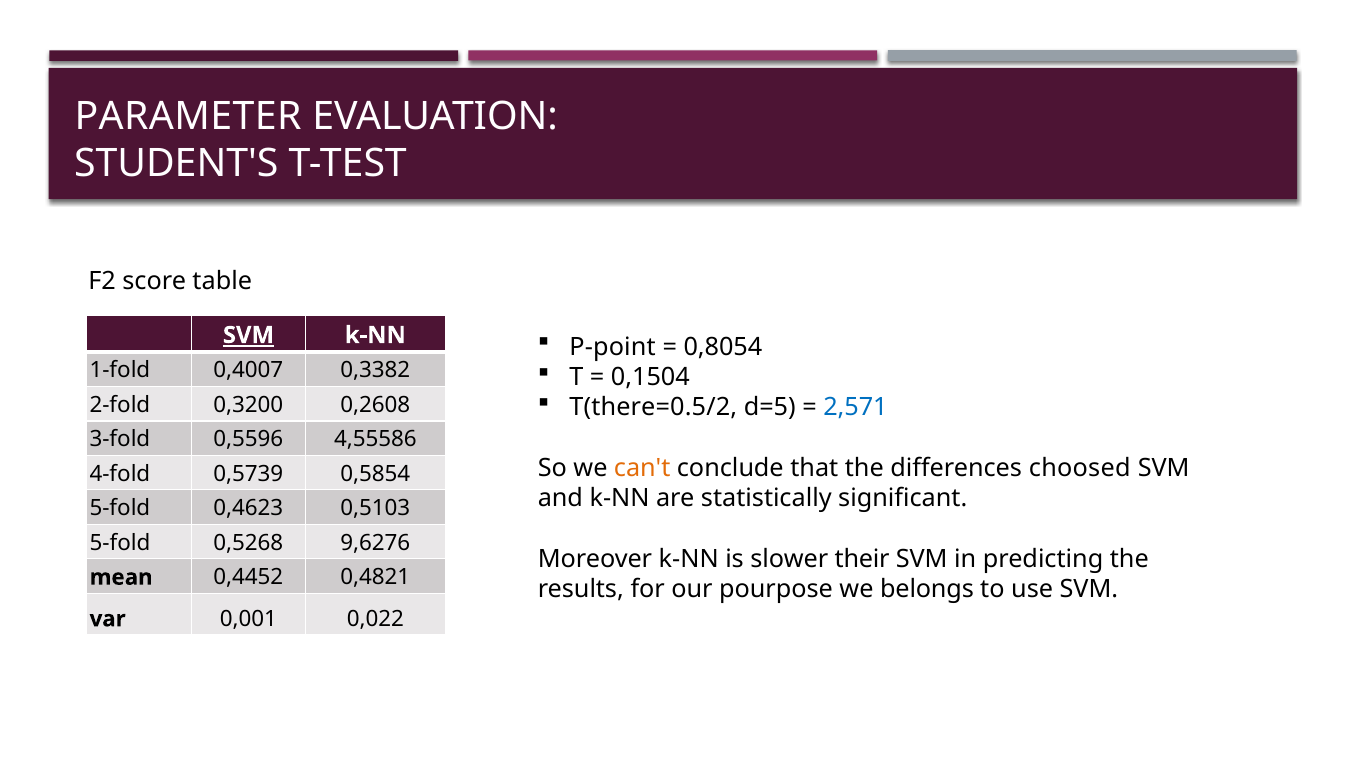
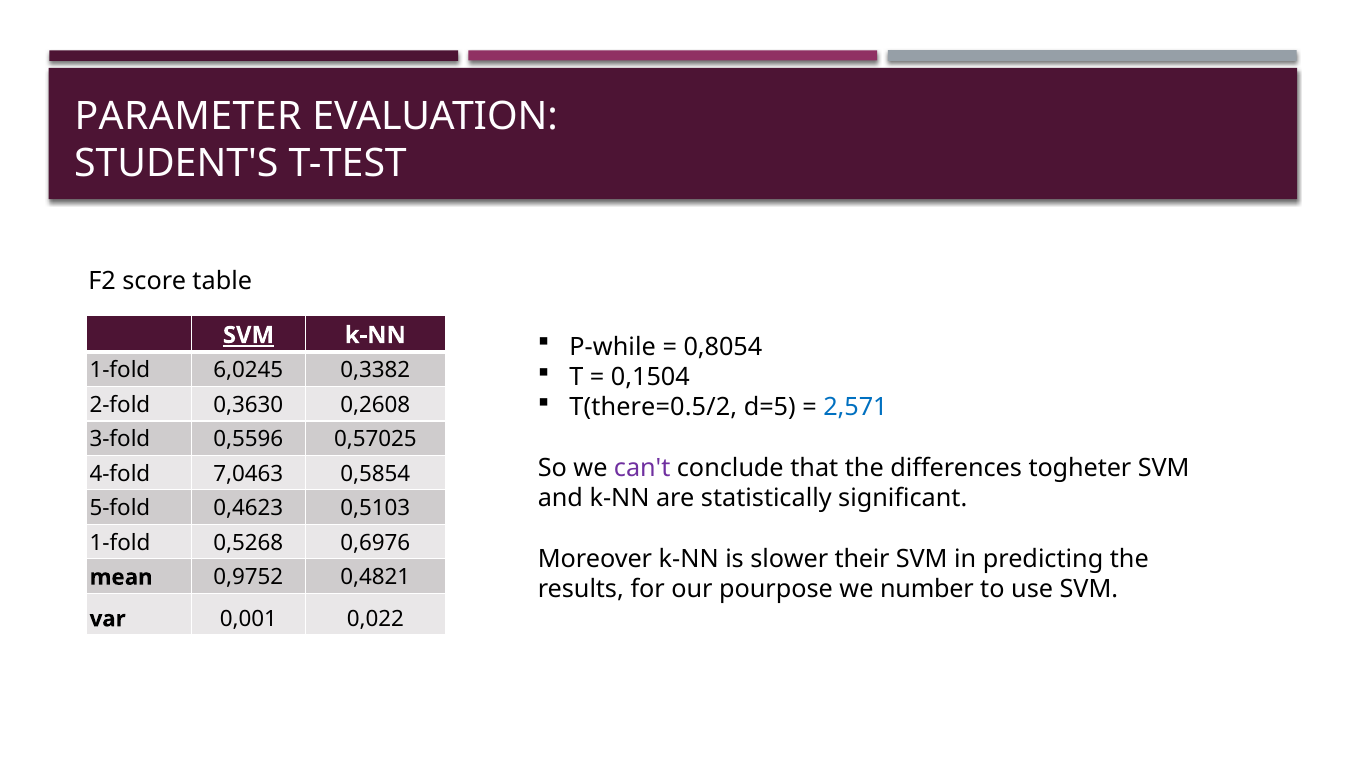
P-point: P-point -> P-while
0,4007: 0,4007 -> 6,0245
0,3200: 0,3200 -> 0,3630
4,55586: 4,55586 -> 0,57025
can't colour: orange -> purple
choosed: choosed -> togheter
0,5739: 0,5739 -> 7,0463
5-fold at (120, 543): 5-fold -> 1-fold
9,6276: 9,6276 -> 0,6976
0,4452: 0,4452 -> 0,9752
belongs: belongs -> number
